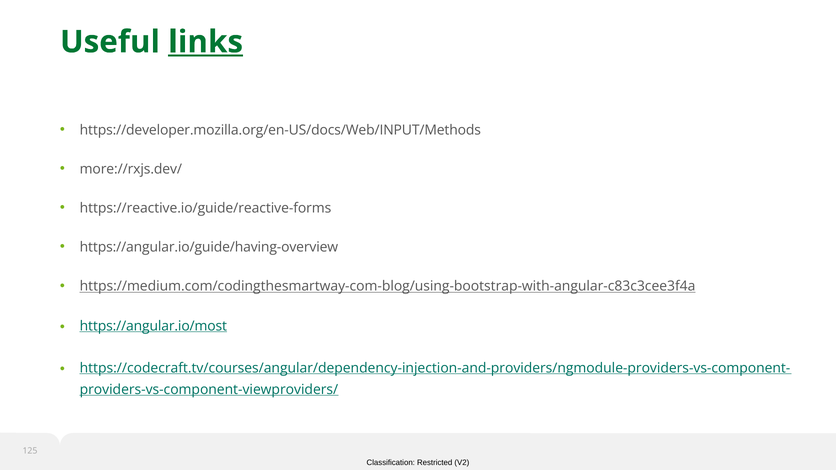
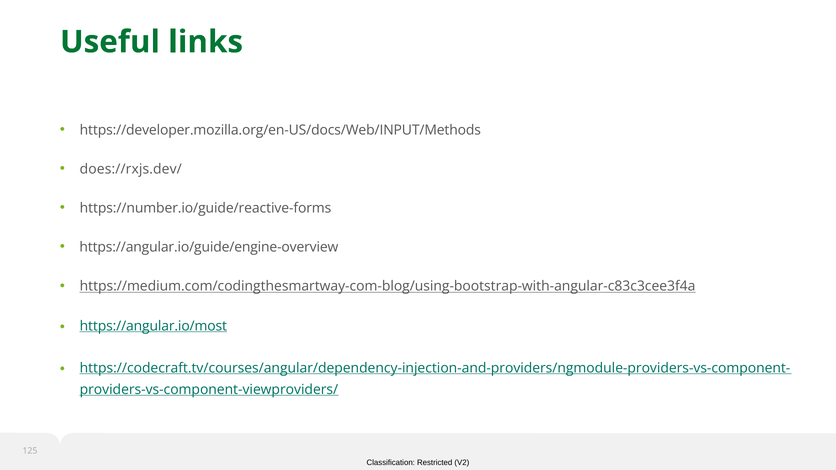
links underline: present -> none
more://rxjs.dev/: more://rxjs.dev/ -> does://rxjs.dev/
https://reactive.io/guide/reactive-forms: https://reactive.io/guide/reactive-forms -> https://number.io/guide/reactive-forms
https://angular.io/guide/having-overview: https://angular.io/guide/having-overview -> https://angular.io/guide/engine-overview
